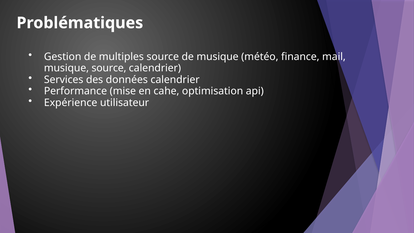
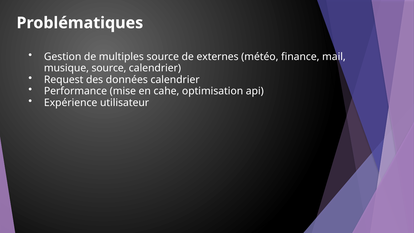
de musique: musique -> externes
Services: Services -> Request
